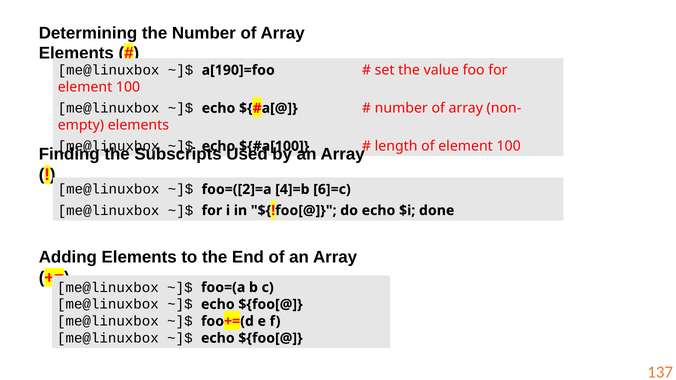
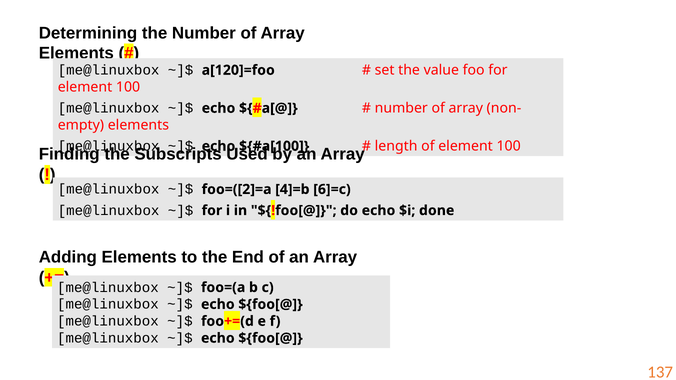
a[190]=foo: a[190]=foo -> a[120]=foo
